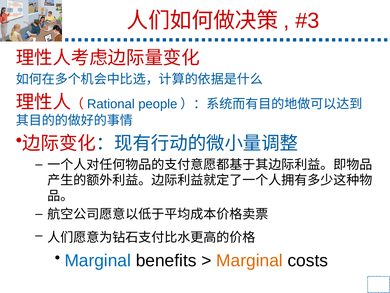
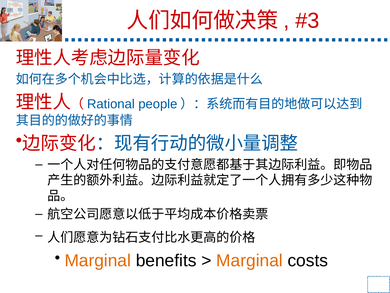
Marginal at (98, 260) colour: blue -> orange
